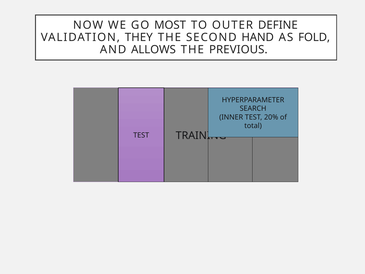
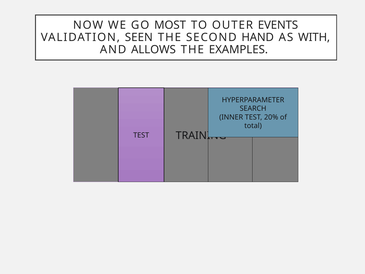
DEFINE: DEFINE -> EVENTS
THEY: THEY -> SEEN
FOLD: FOLD -> WITH
PREVIOUS: PREVIOUS -> EXAMPLES
